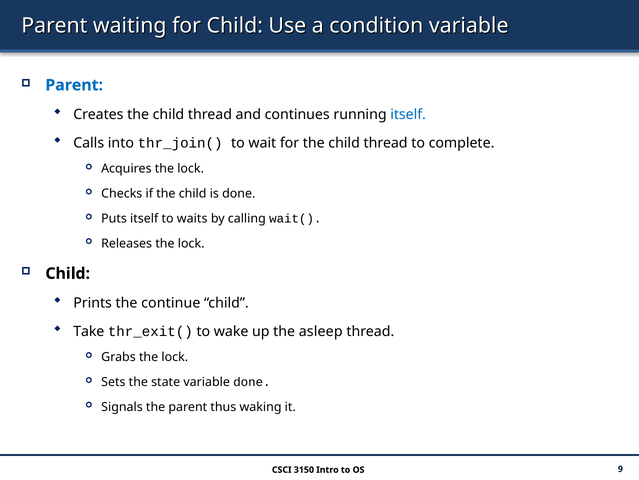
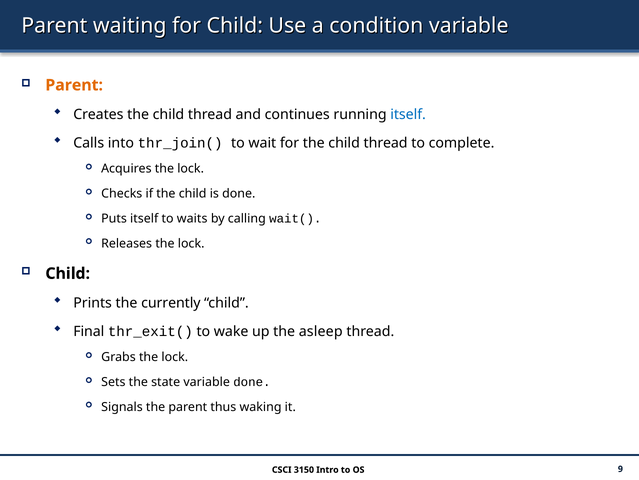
Parent at (74, 85) colour: blue -> orange
continue: continue -> currently
Take: Take -> Final
